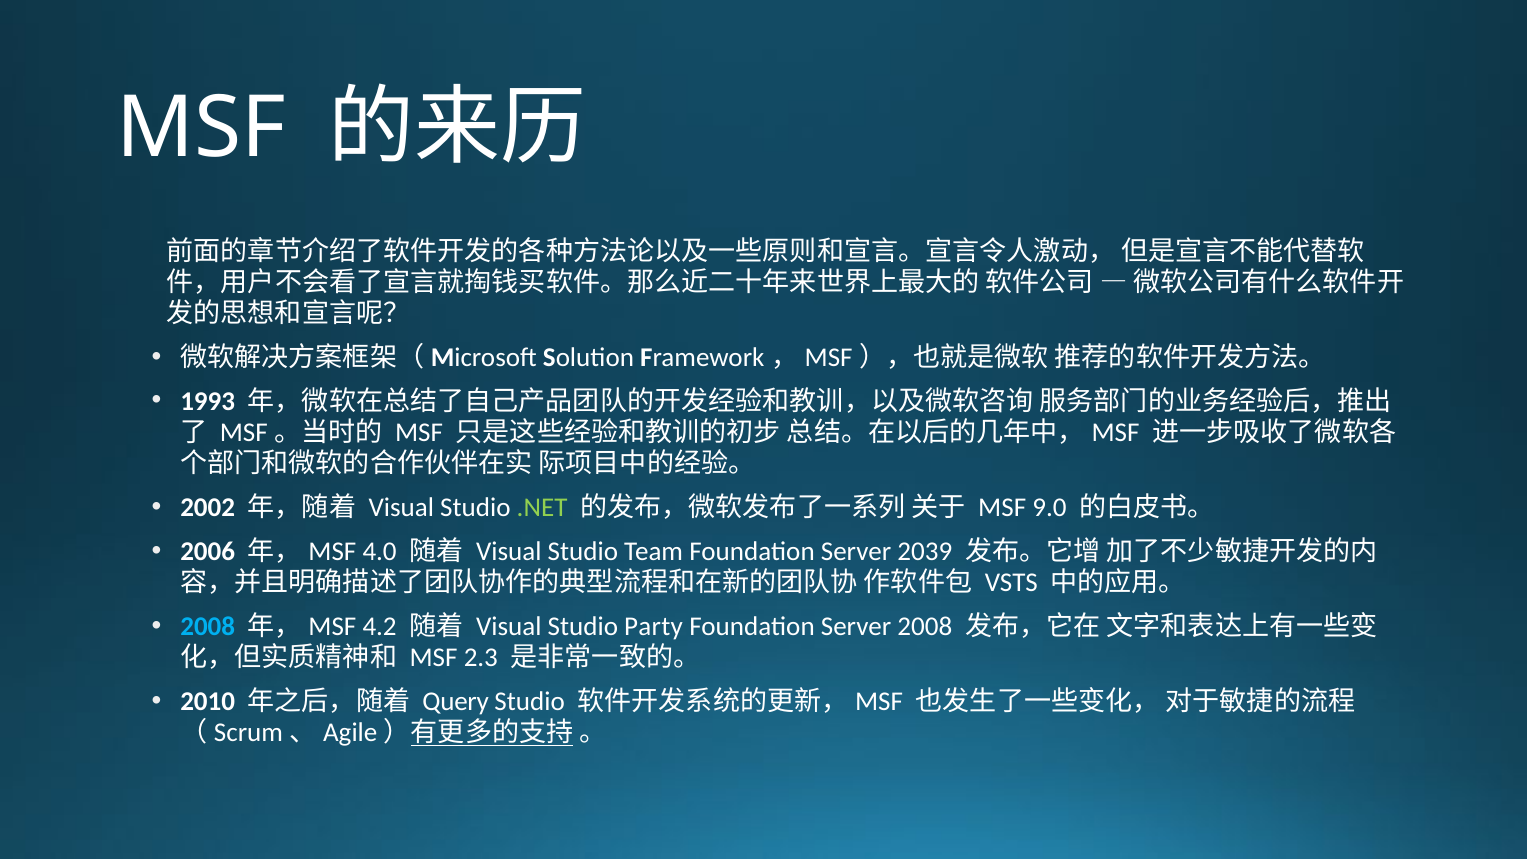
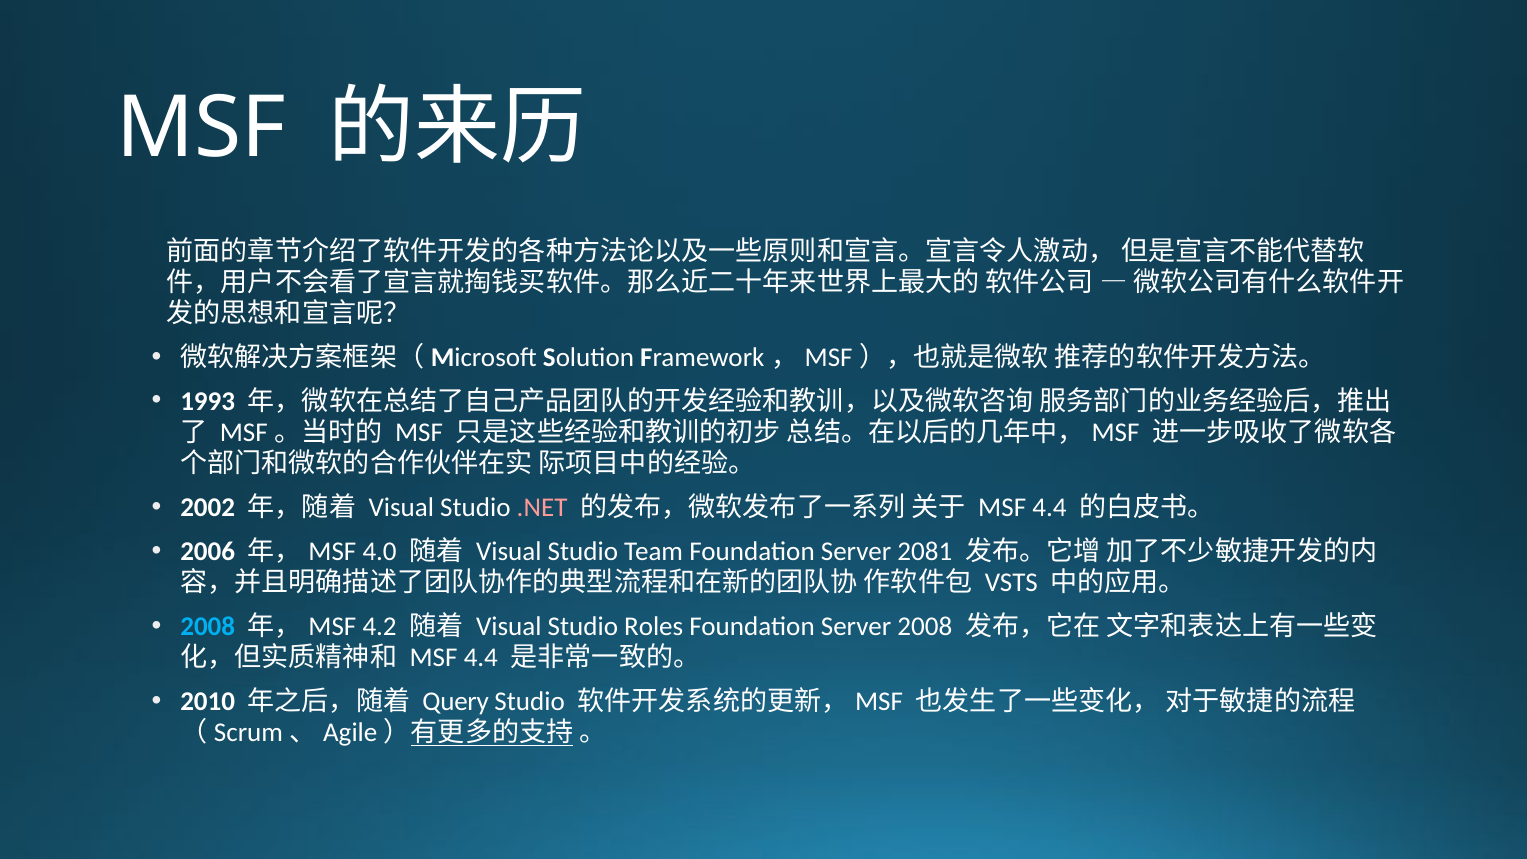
.NET colour: light green -> pink
9.0 at (1049, 507): 9.0 -> 4.4
2039: 2039 -> 2081
Party: Party -> Roles
2.3 at (481, 657): 2.3 -> 4.4
